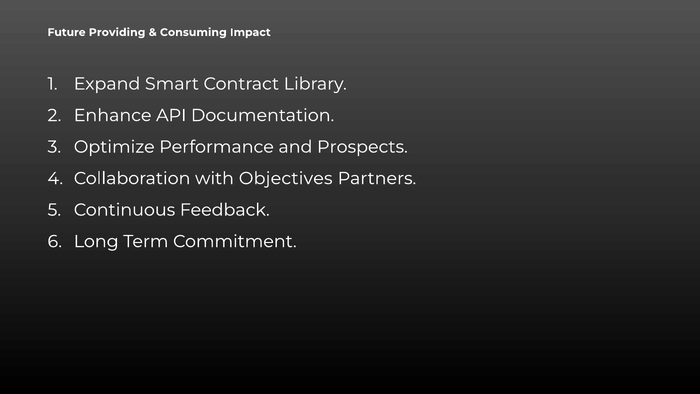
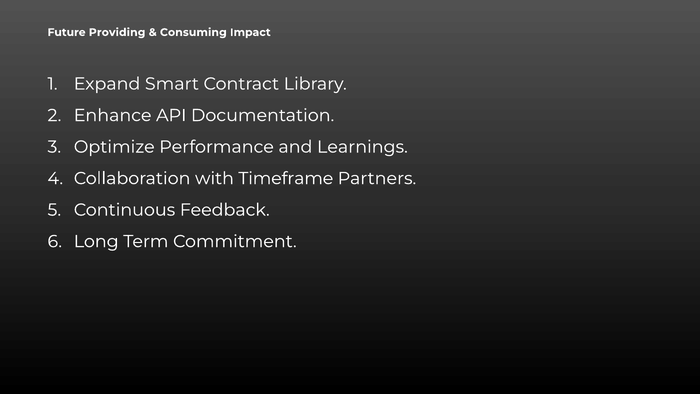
Prospects: Prospects -> Learnings
Objectives: Objectives -> Timeframe
